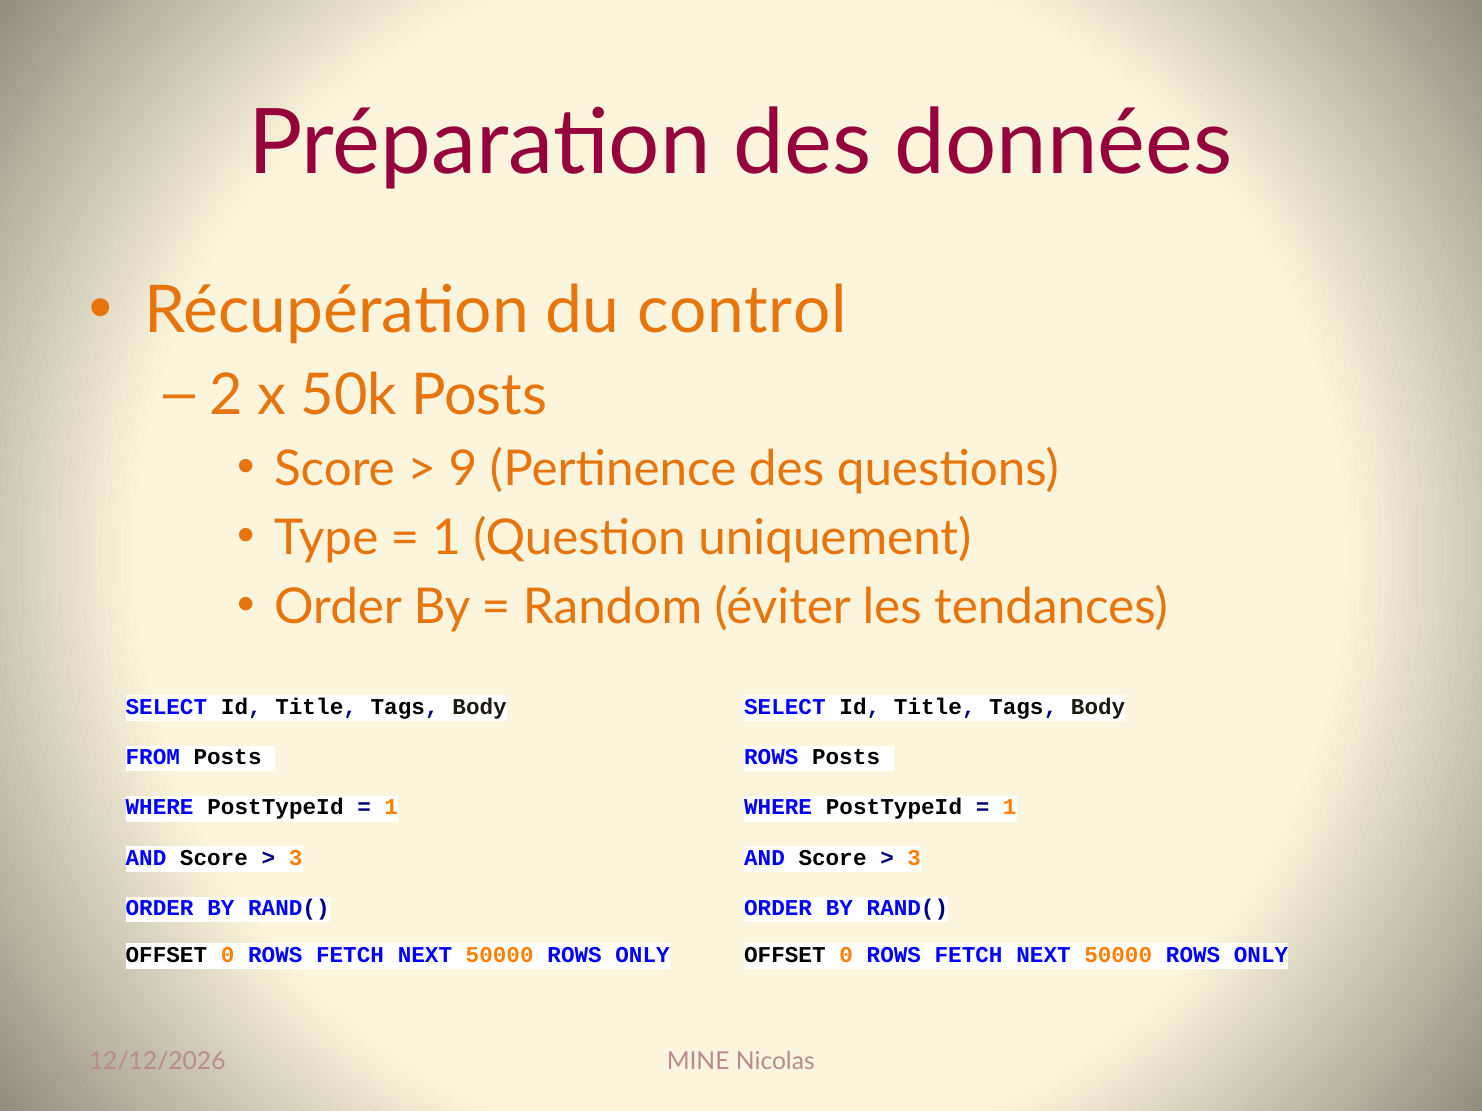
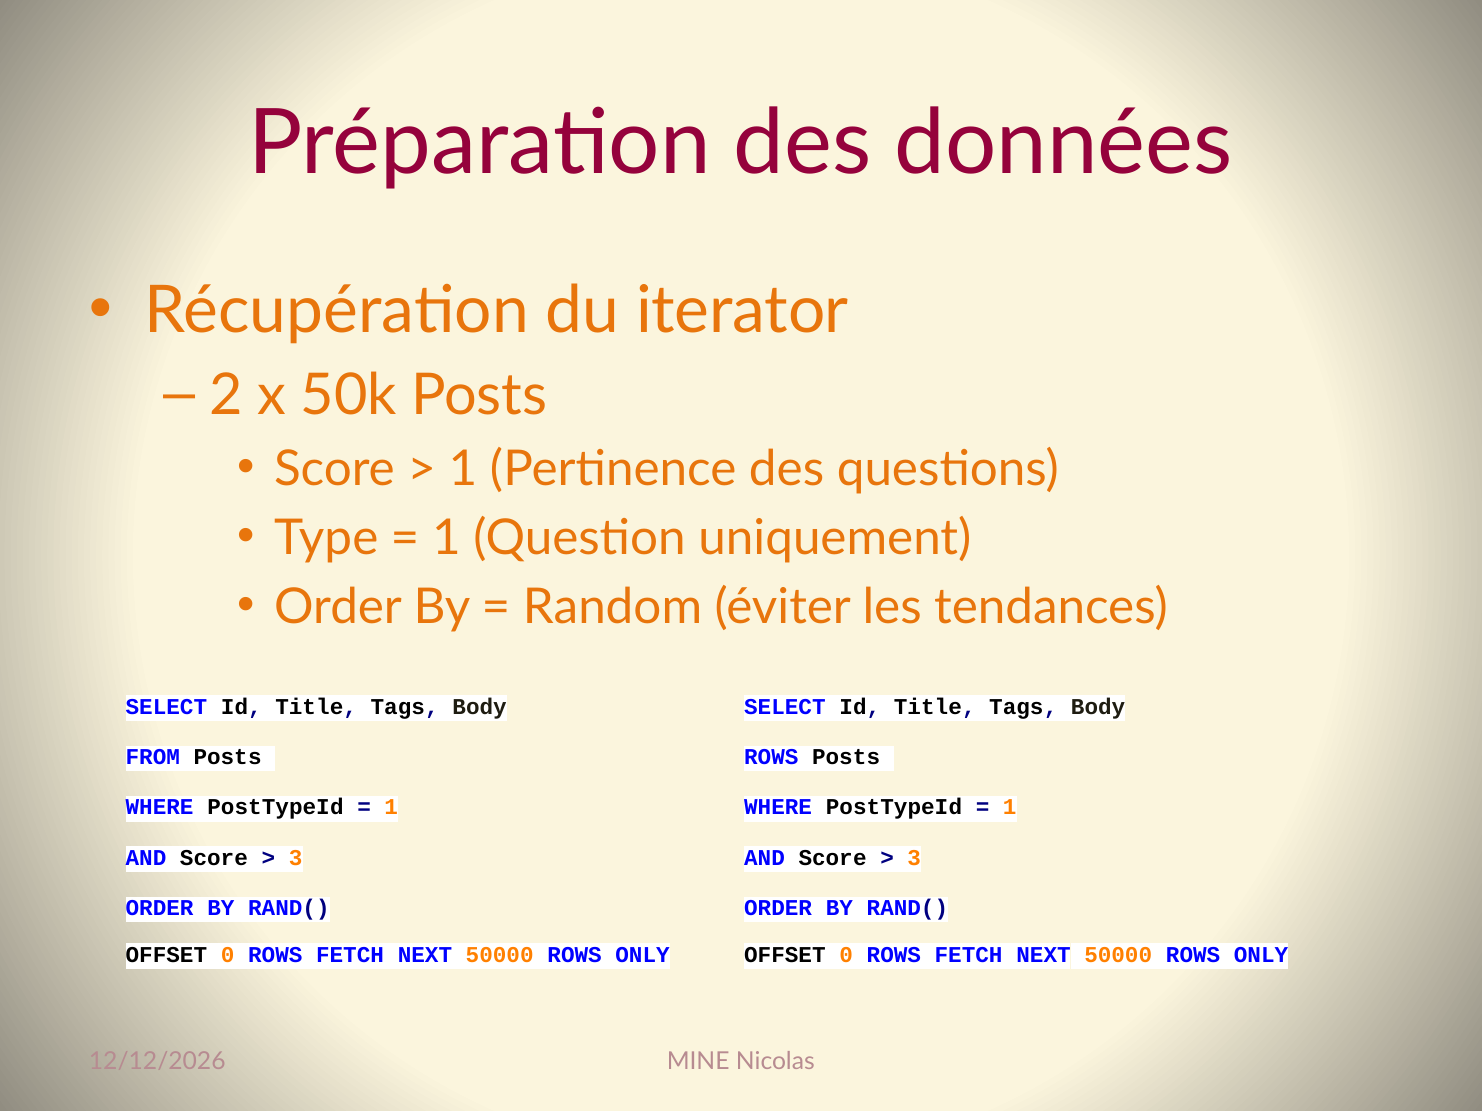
control: control -> iterator
9 at (463, 469): 9 -> 1
